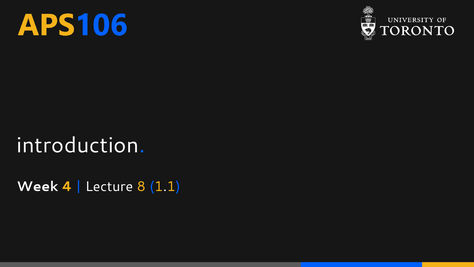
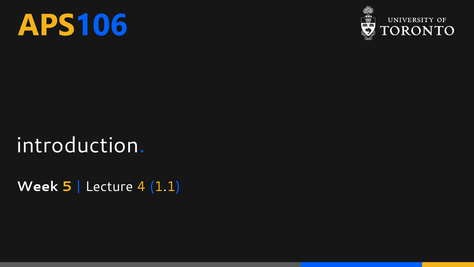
4: 4 -> 5
8: 8 -> 4
